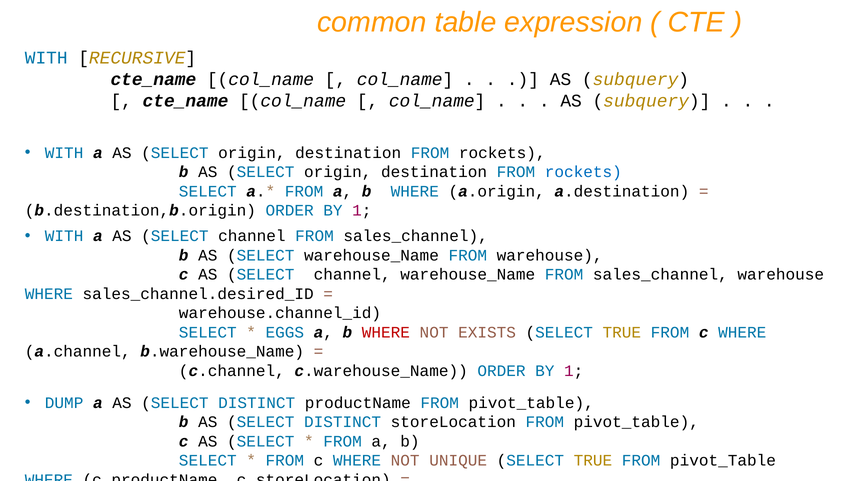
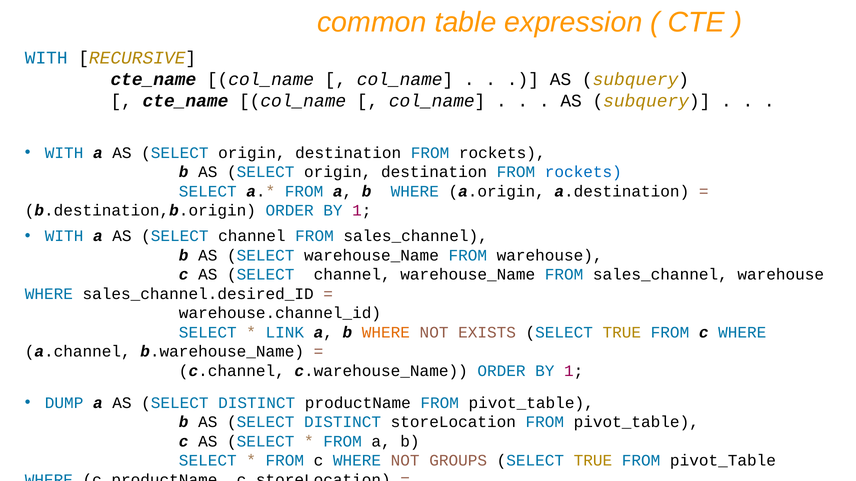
EGGS: EGGS -> LINK
WHERE at (386, 333) colour: red -> orange
UNIQUE: UNIQUE -> GROUPS
